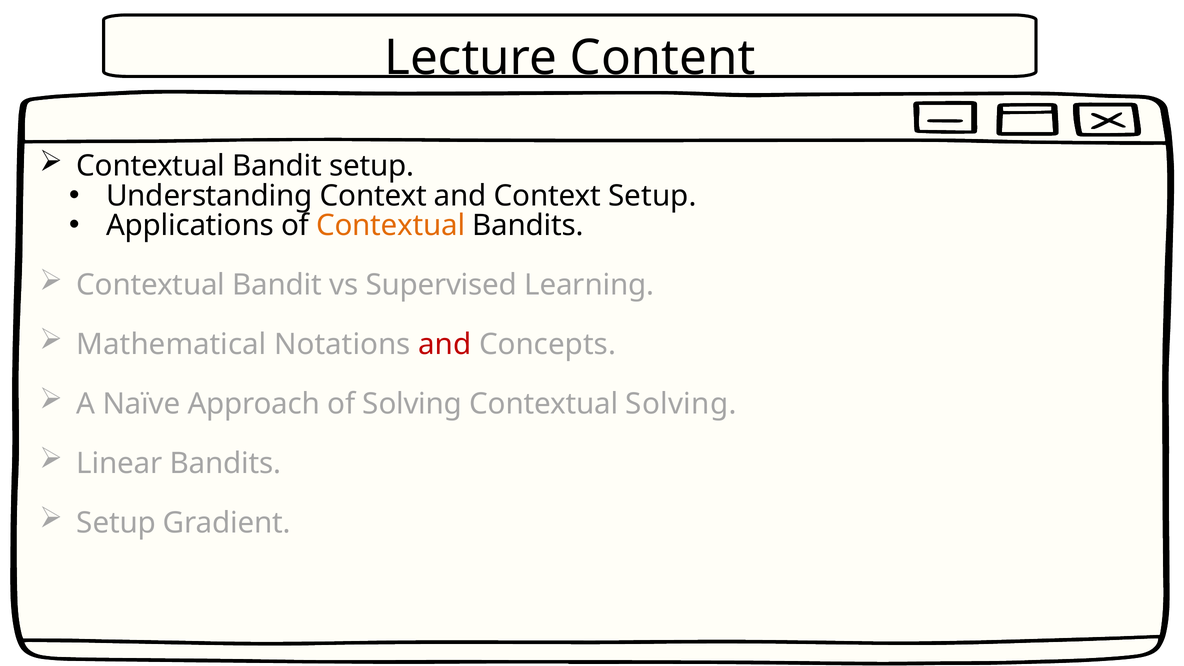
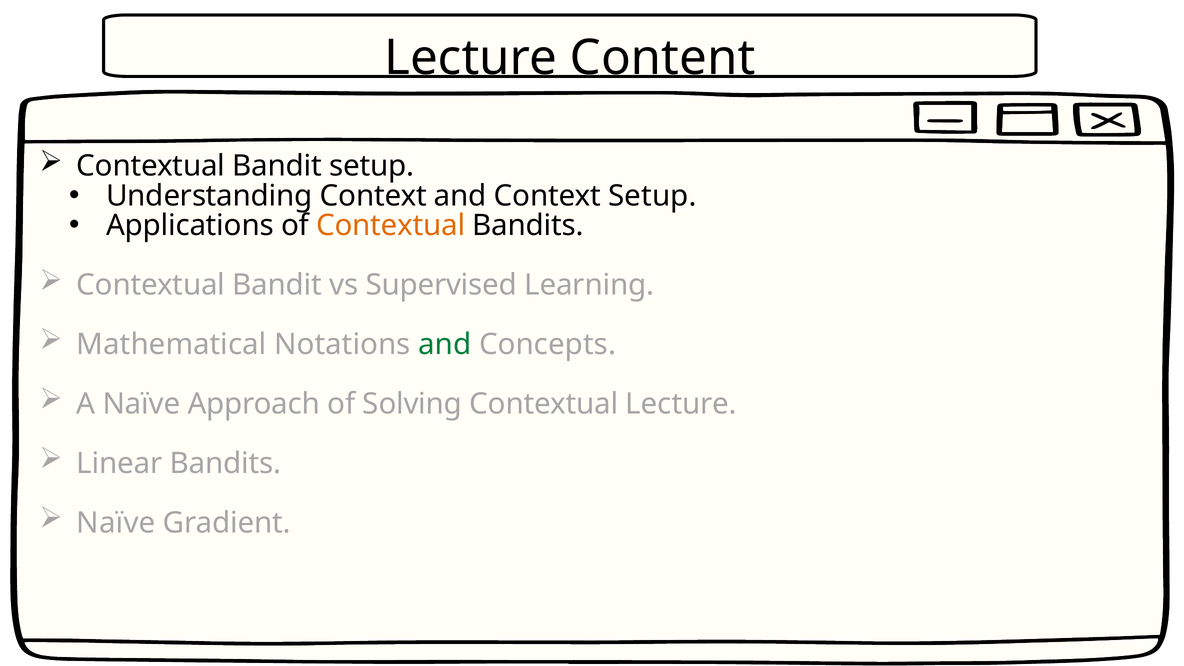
and at (445, 344) colour: red -> green
Contextual Solving: Solving -> Lecture
Setup at (116, 523): Setup -> Naïve
